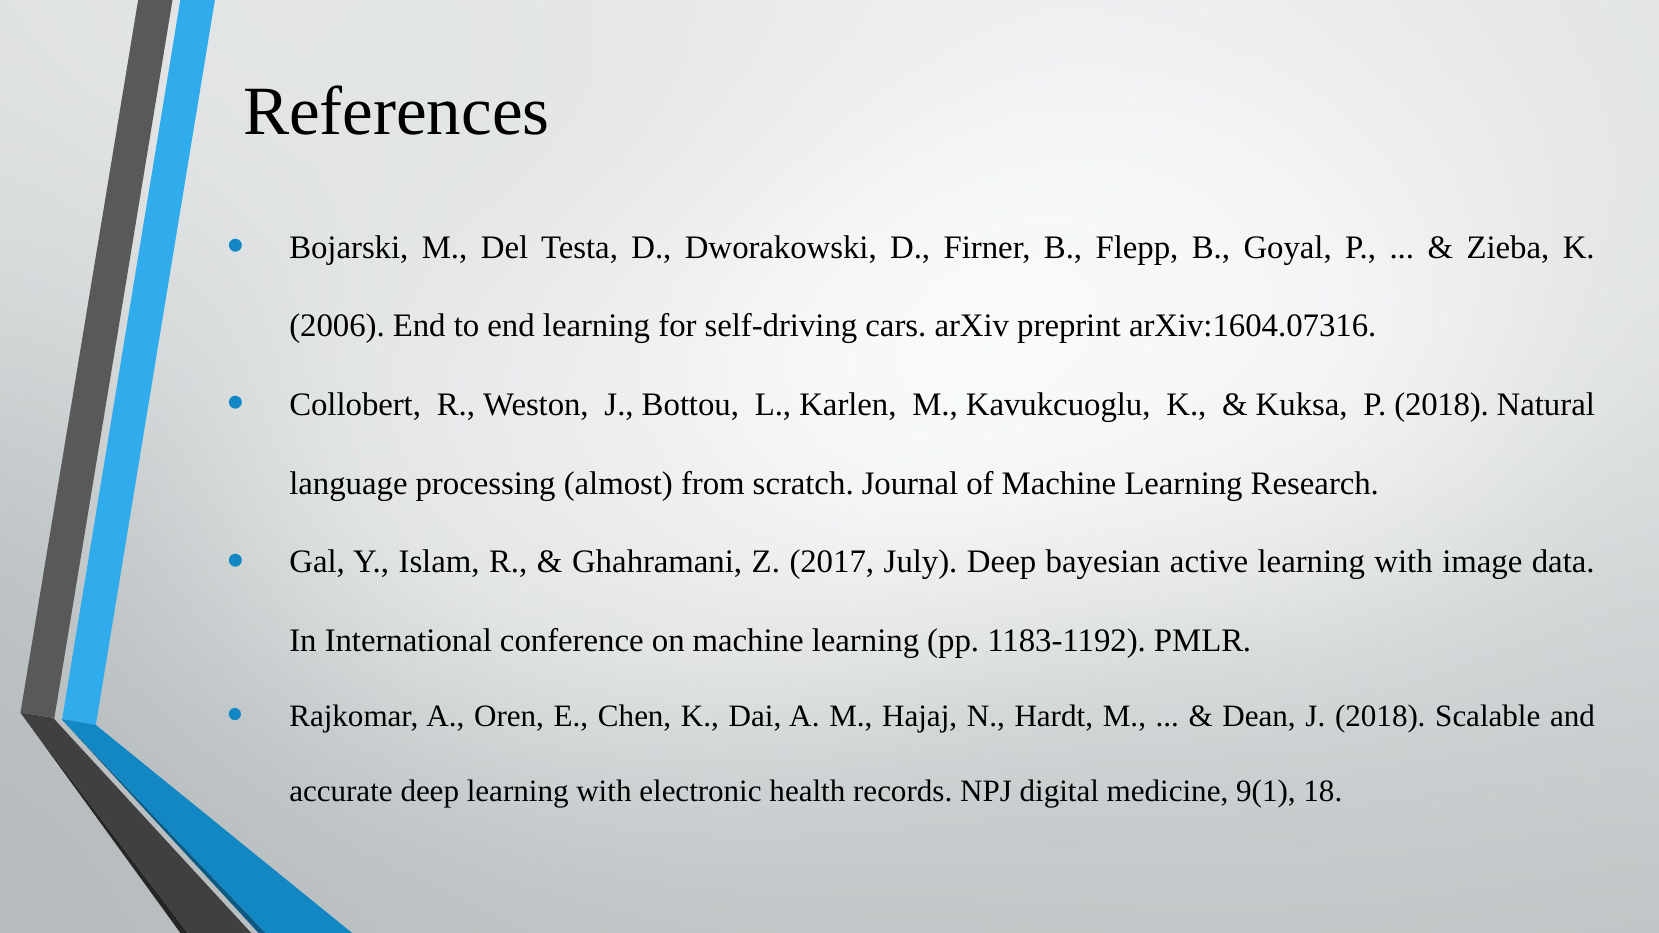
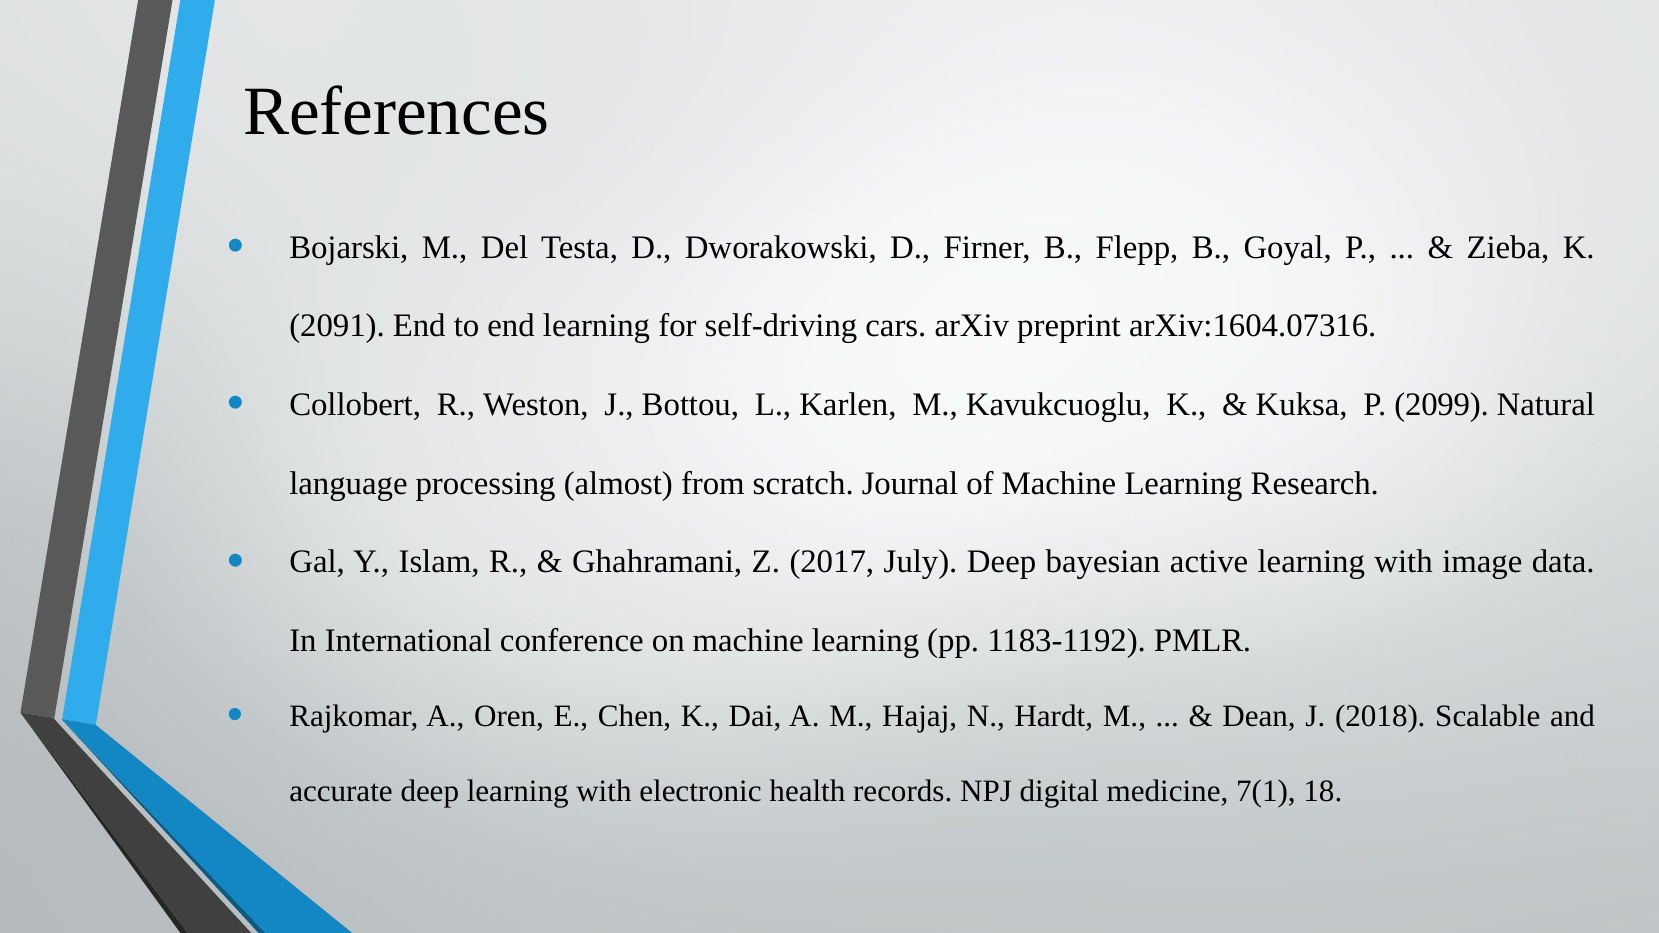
2006: 2006 -> 2091
P 2018: 2018 -> 2099
9(1: 9(1 -> 7(1
